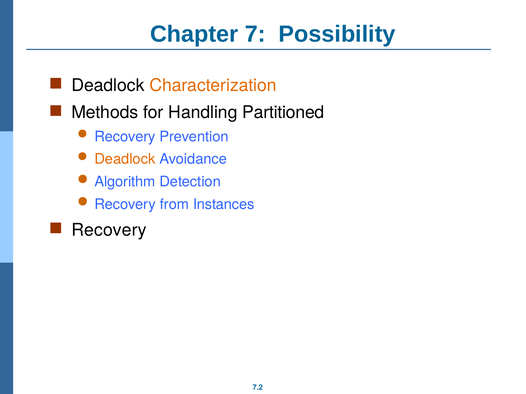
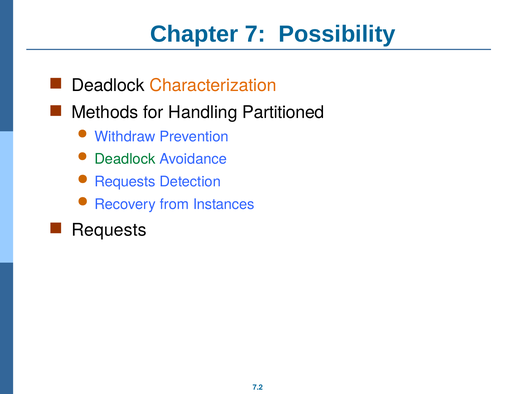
Recovery at (125, 137): Recovery -> Withdraw
Deadlock at (125, 159) colour: orange -> green
Algorithm at (125, 182): Algorithm -> Requests
Recovery at (109, 230): Recovery -> Requests
